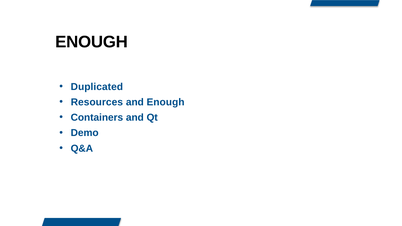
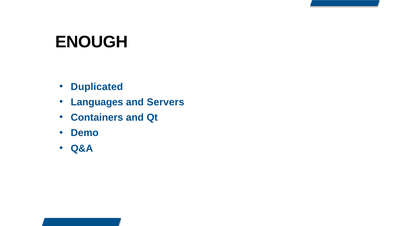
Resources: Resources -> Languages
and Enough: Enough -> Servers
